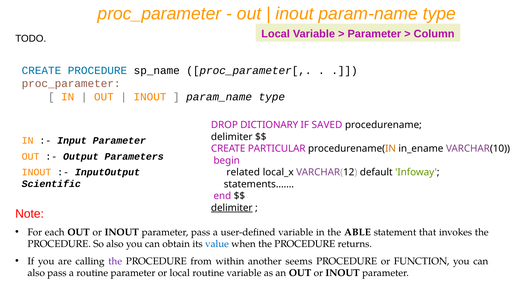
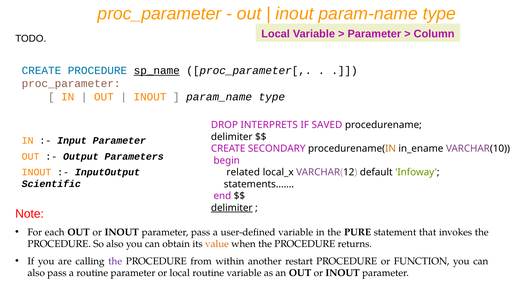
sp_name underline: none -> present
DICTIONARY: DICTIONARY -> INTERPRETS
PARTICULAR: PARTICULAR -> SECONDARY
ABLE: ABLE -> PURE
value colour: blue -> orange
seems: seems -> restart
